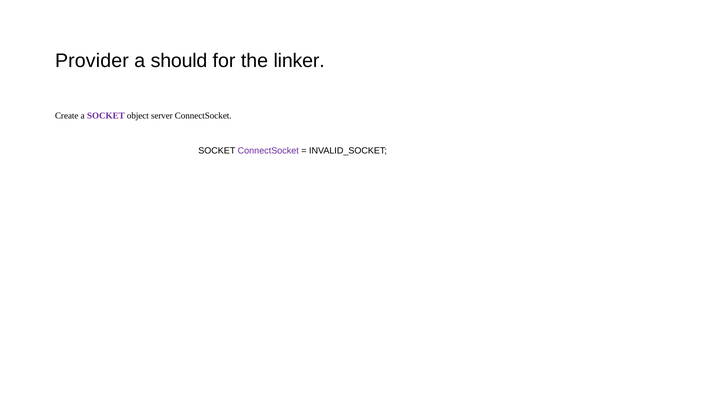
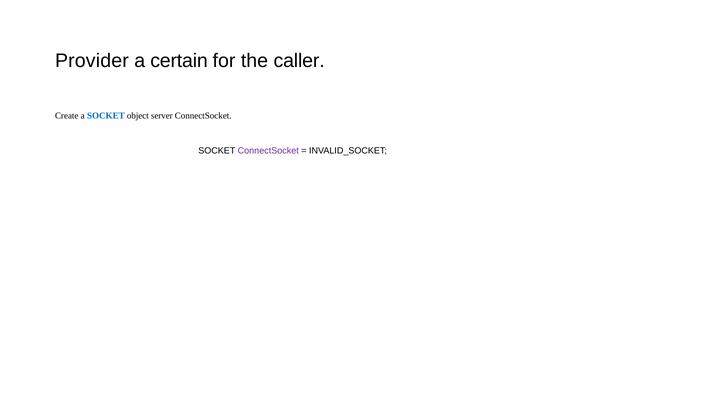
should: should -> certain
linker: linker -> caller
SOCKET at (106, 116) colour: purple -> blue
